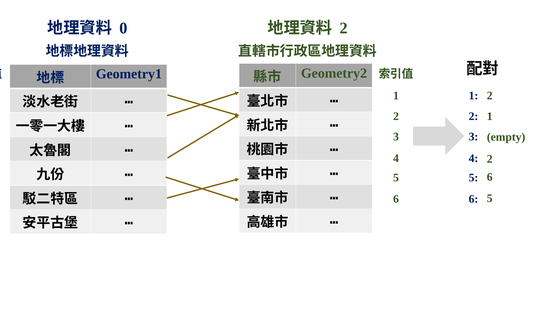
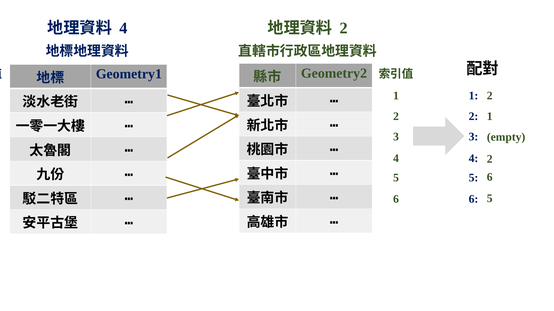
0 at (123, 28): 0 -> 4
